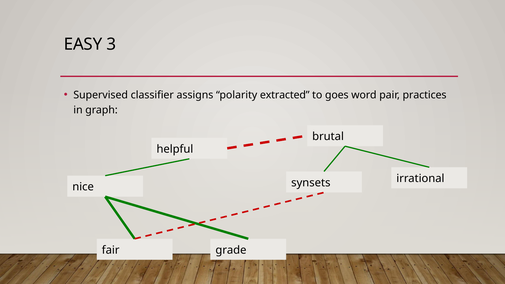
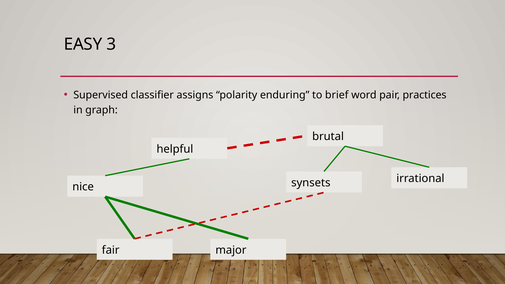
extracted: extracted -> enduring
goes: goes -> brief
grade: grade -> major
